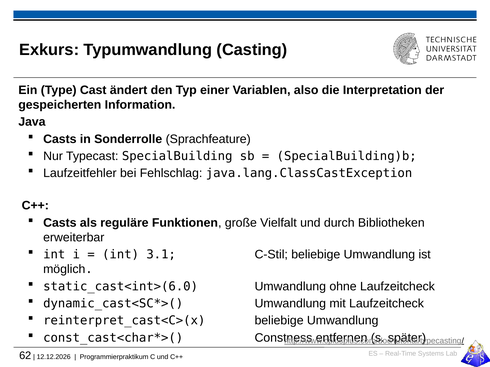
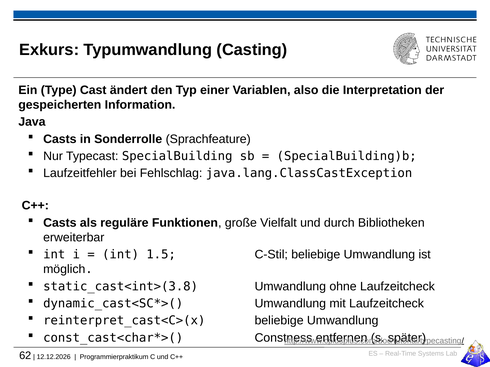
3.1: 3.1 -> 1.5
static_cast<int>(6.0: static_cast<int>(6.0 -> static_cast<int>(3.8
